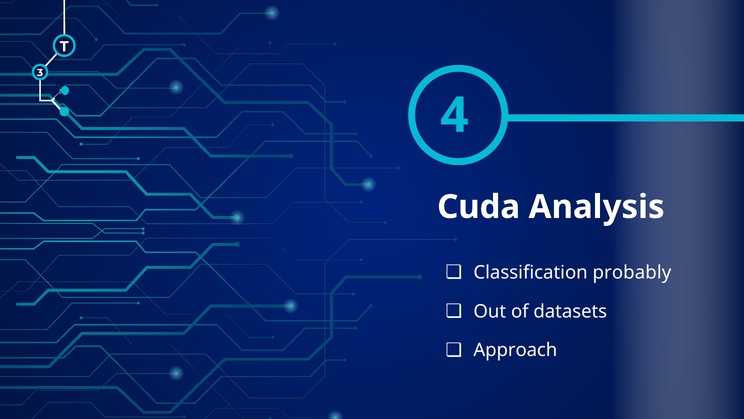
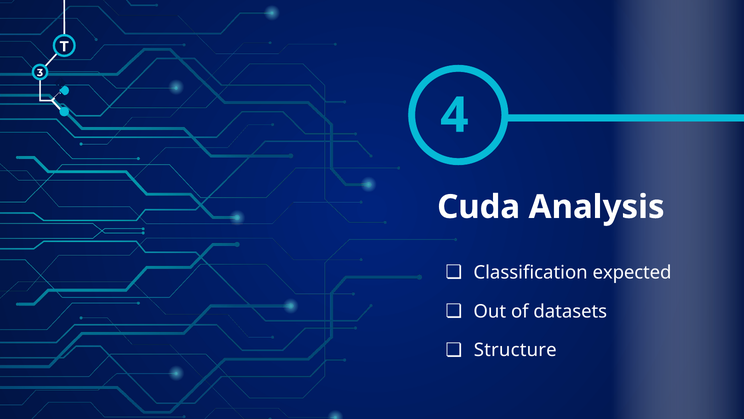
probably: probably -> expected
Approach: Approach -> Structure
